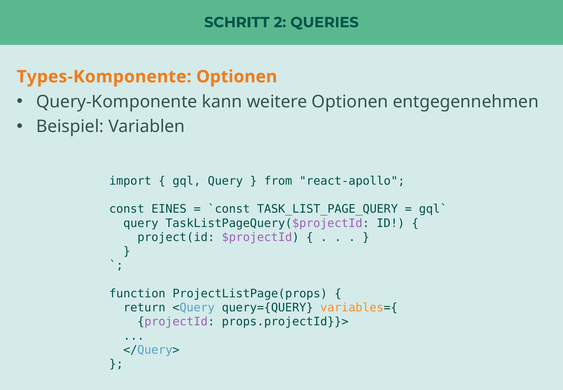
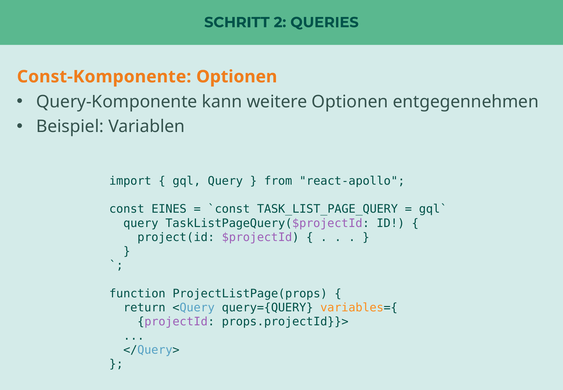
Types-Komponente: Types-Komponente -> Const-Komponente
